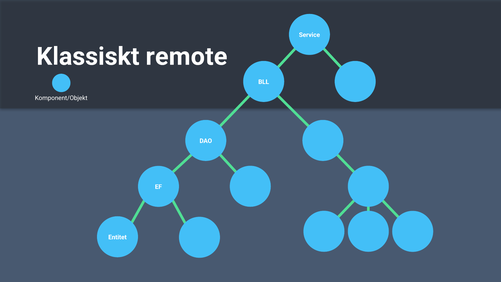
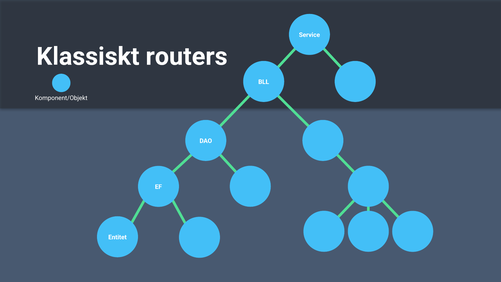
remote: remote -> routers
